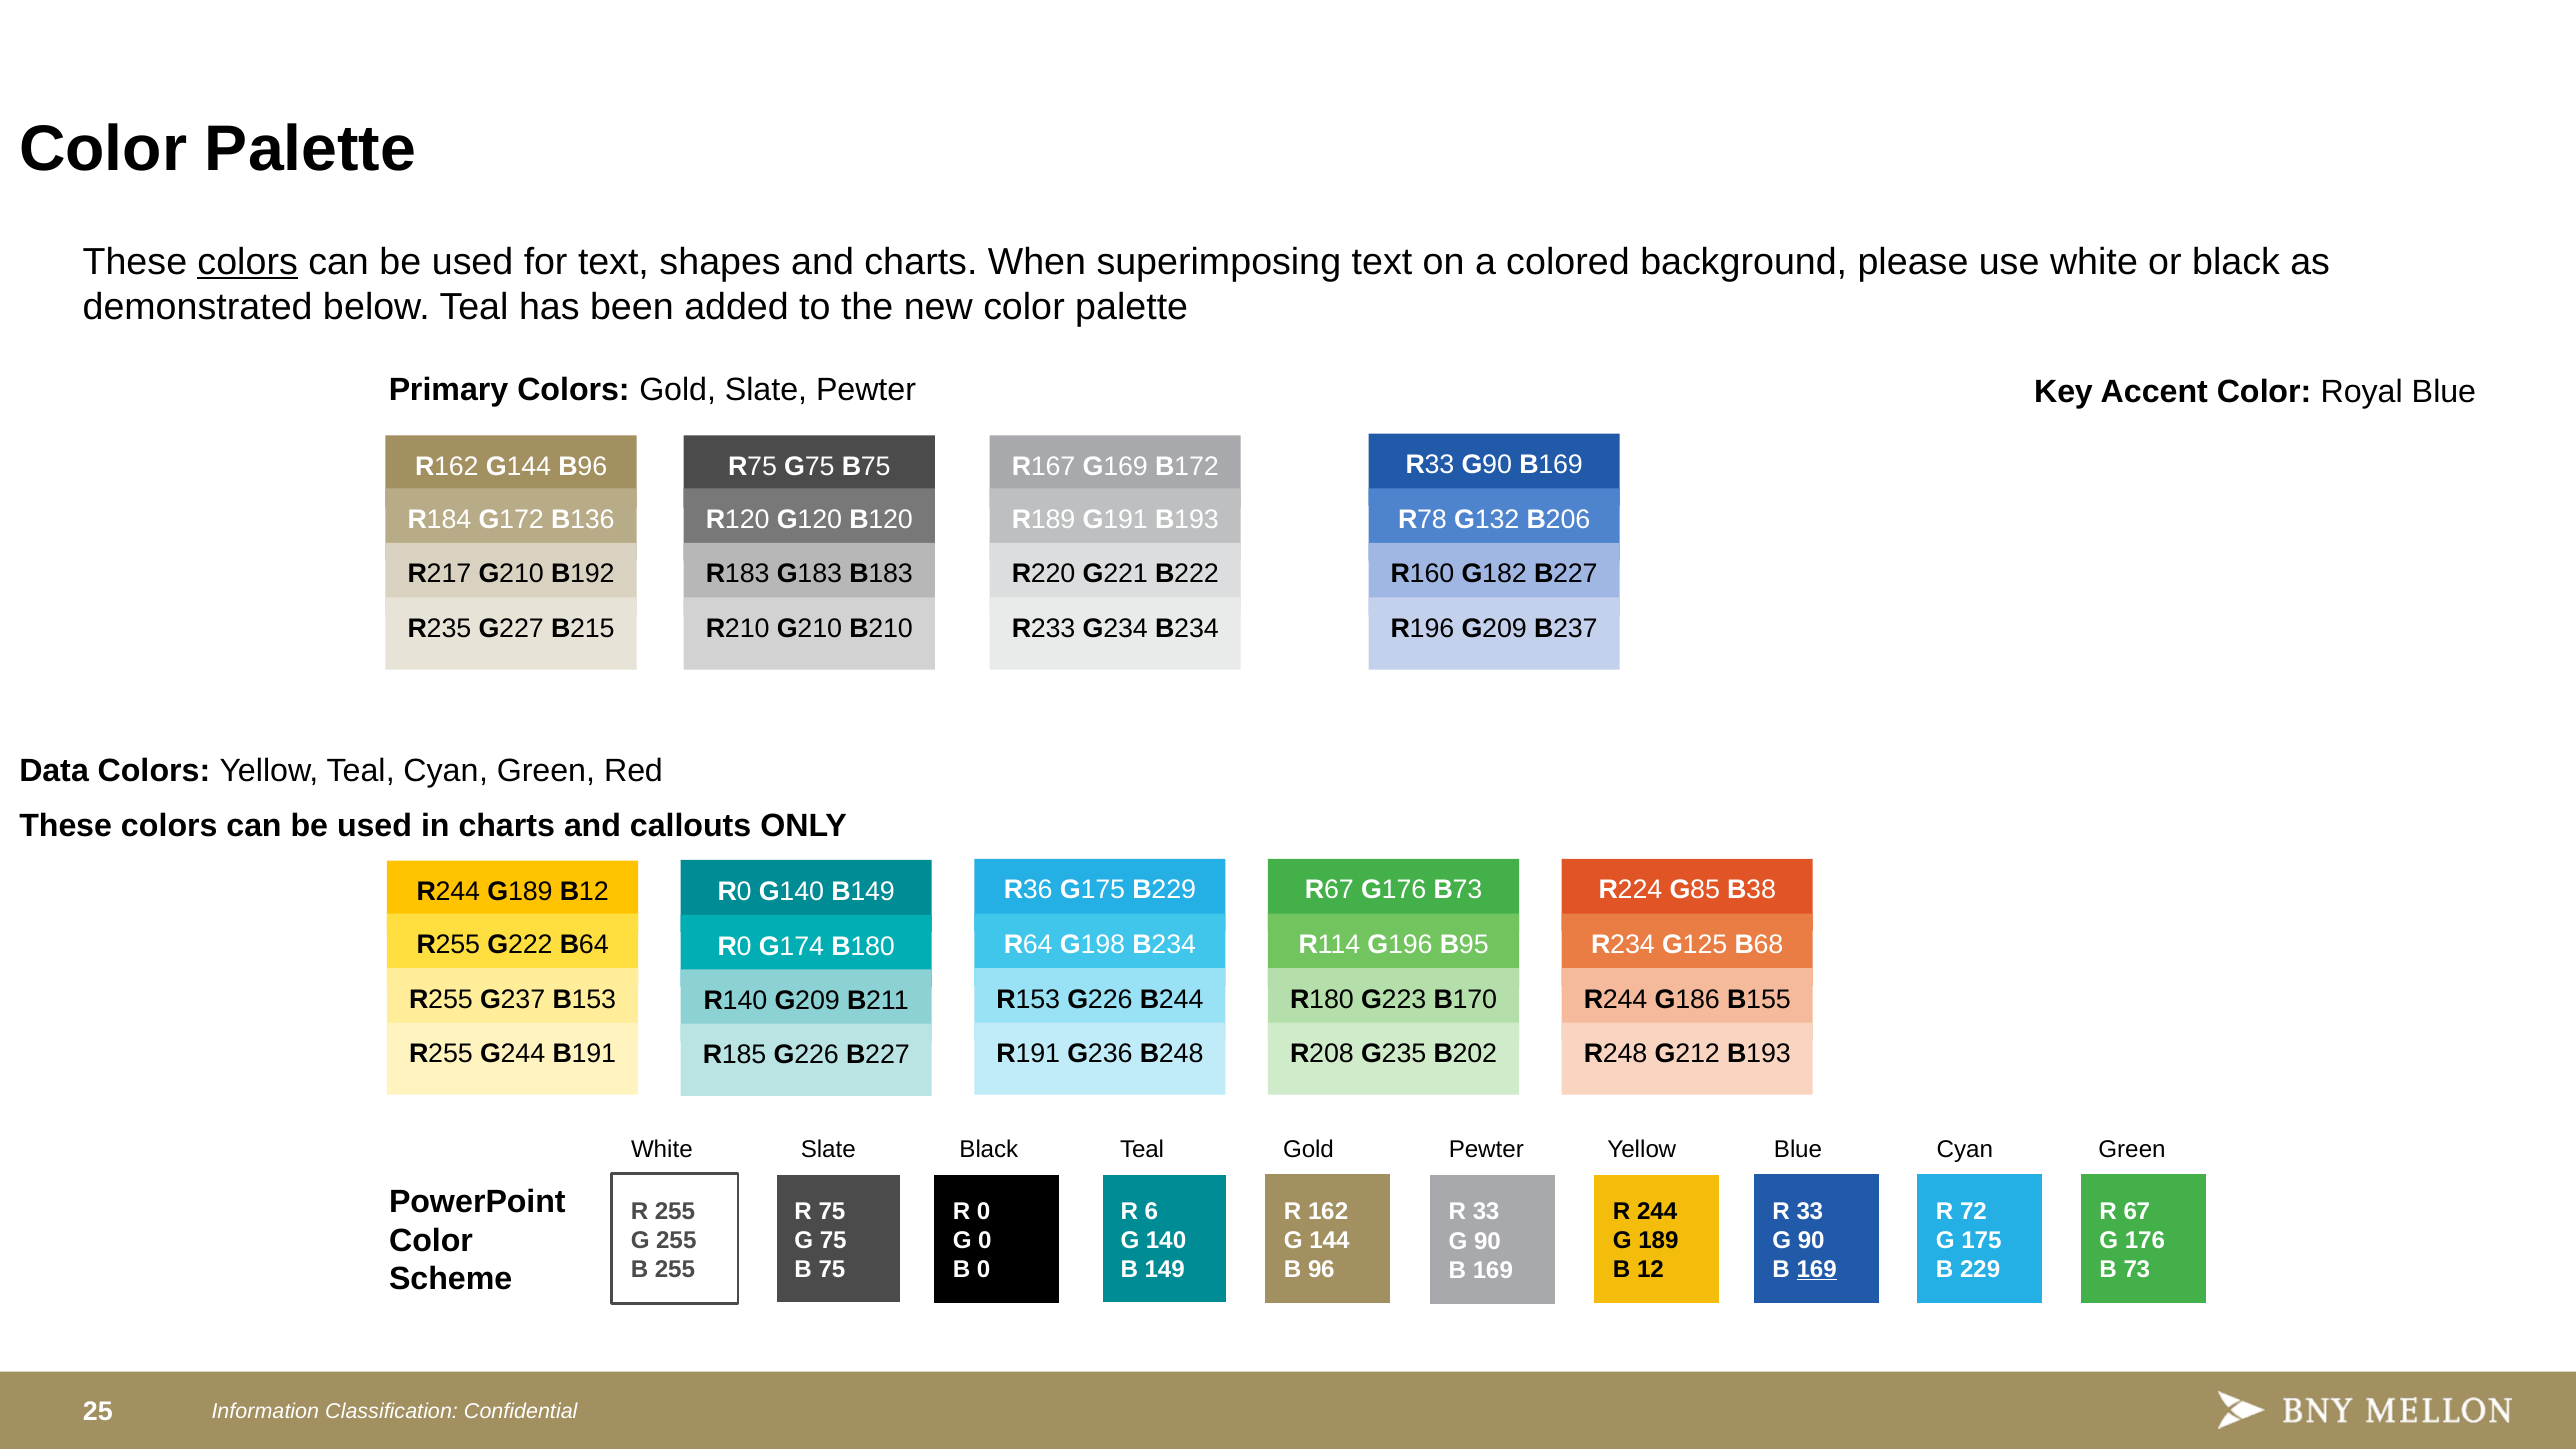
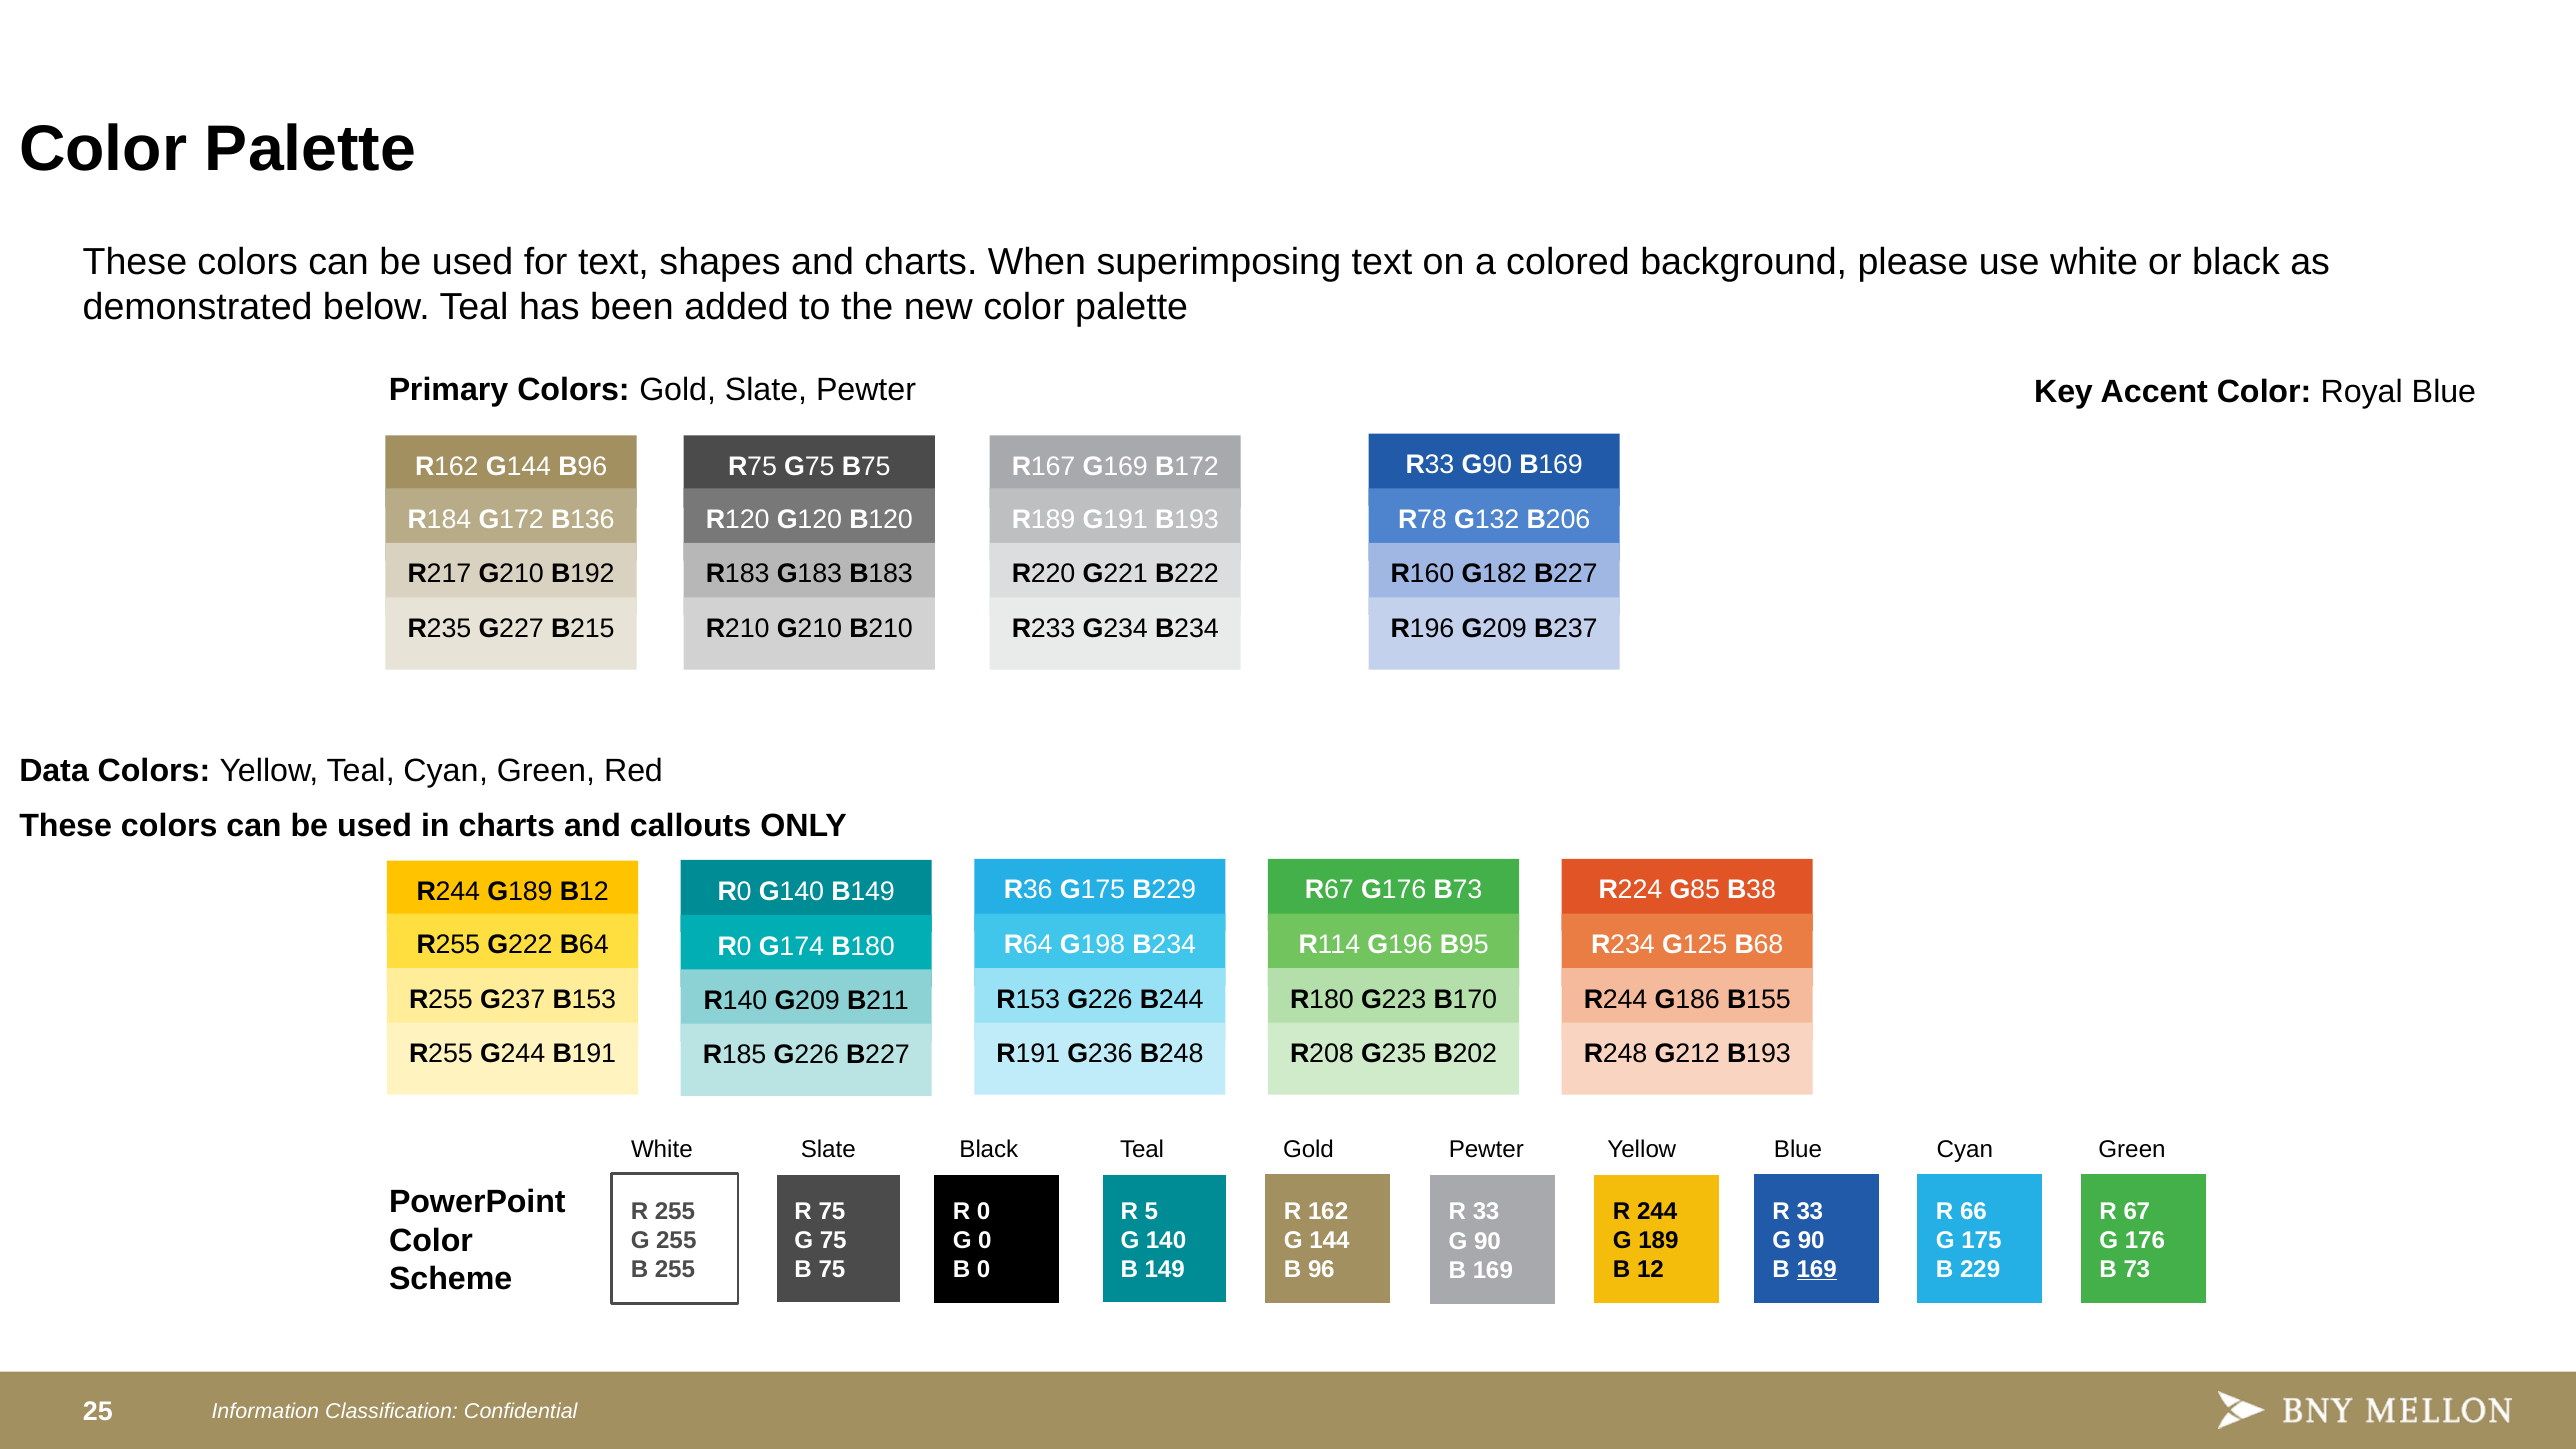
colors at (248, 262) underline: present -> none
72: 72 -> 66
6: 6 -> 5
